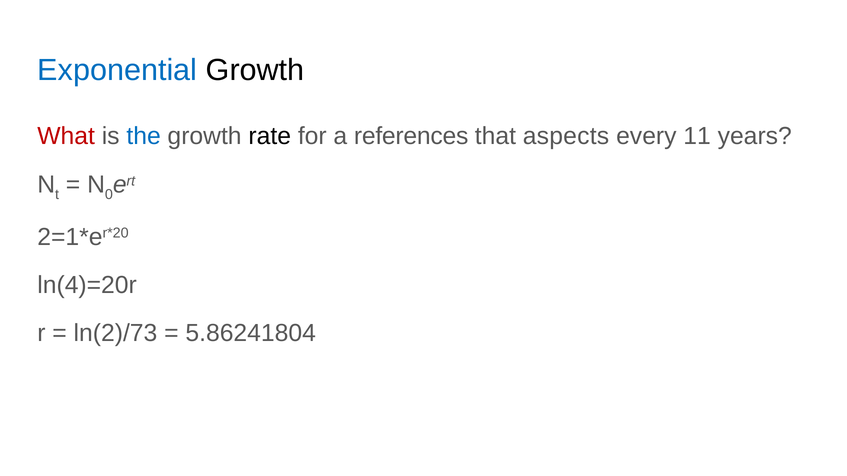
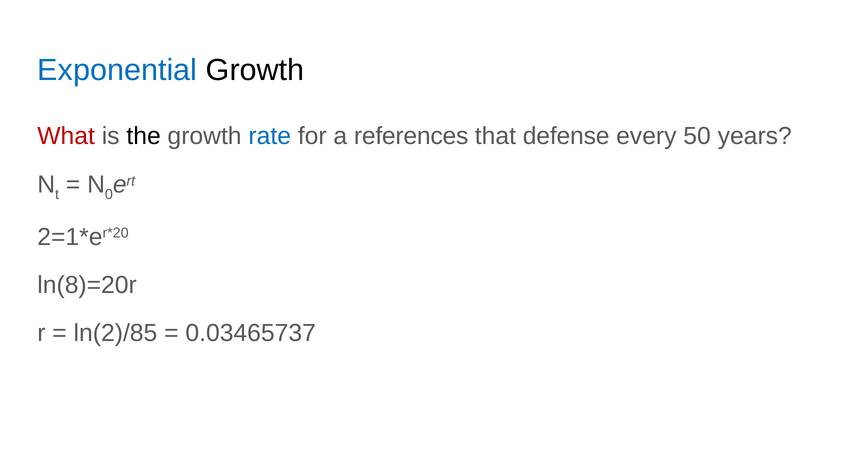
the colour: blue -> black
rate colour: black -> blue
aspects: aspects -> defense
11: 11 -> 50
ln(4)=20r: ln(4)=20r -> ln(8)=20r
ln(2)/73: ln(2)/73 -> ln(2)/85
5.86241804: 5.86241804 -> 0.03465737
